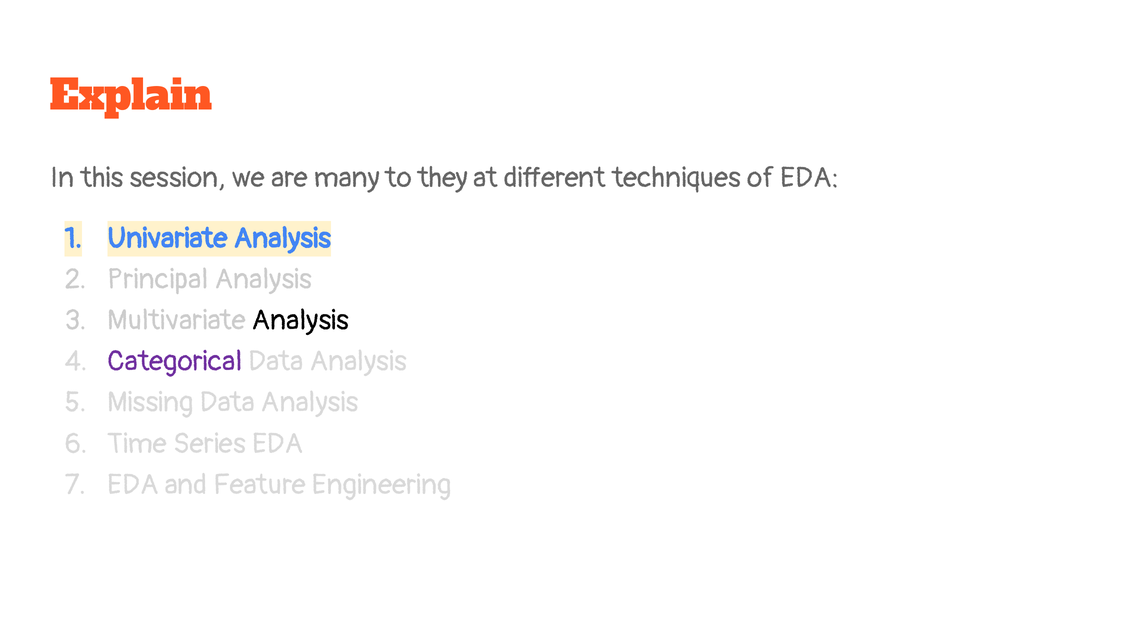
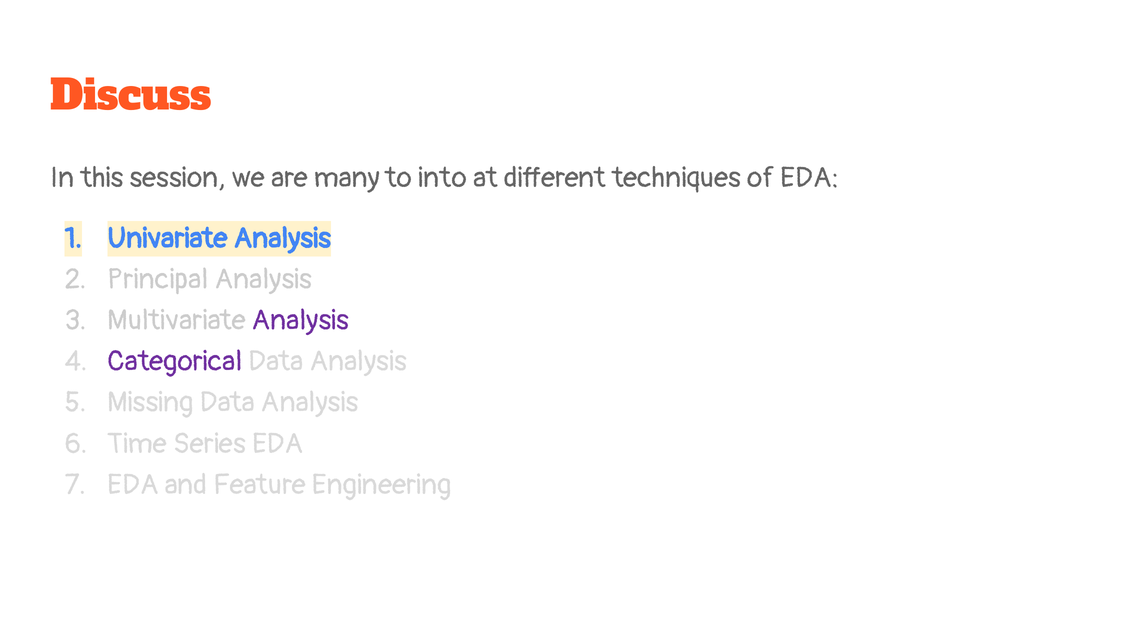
Explain: Explain -> Discuss
they: they -> into
Analysis at (300, 320) colour: black -> purple
